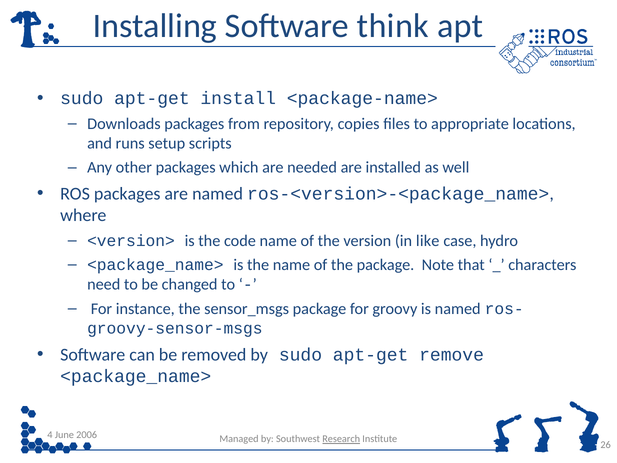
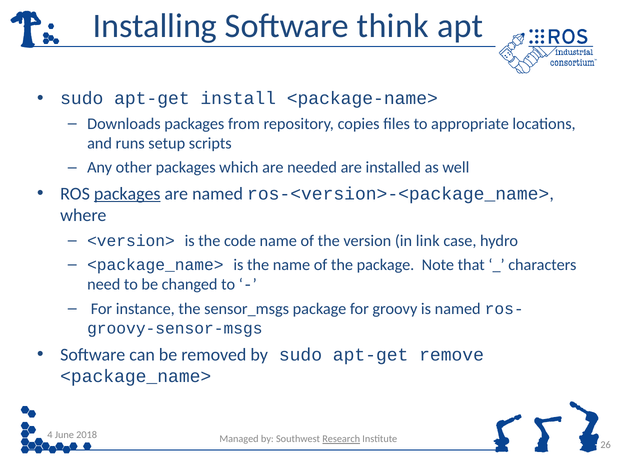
packages at (127, 194) underline: none -> present
like: like -> link
2006: 2006 -> 2018
